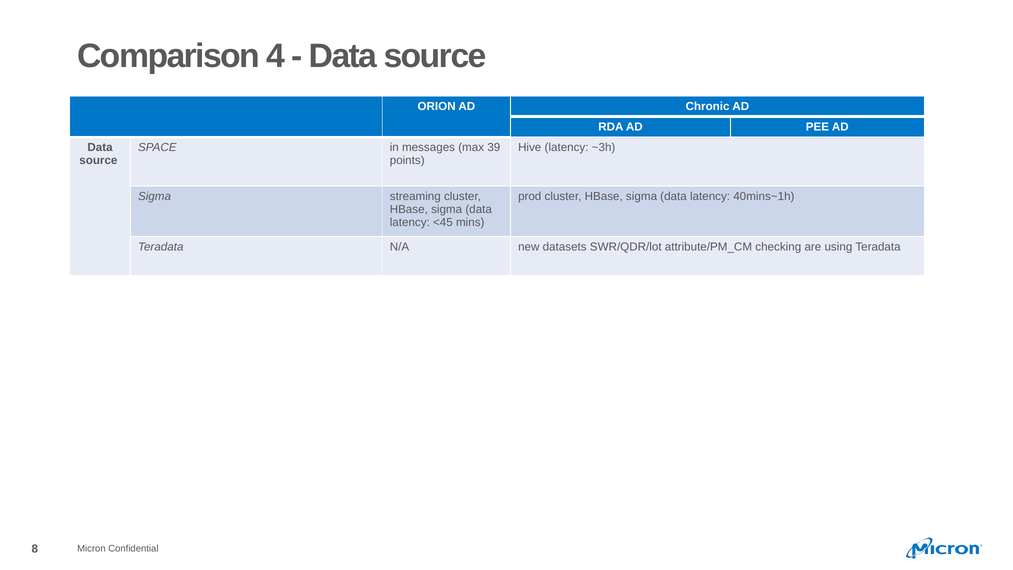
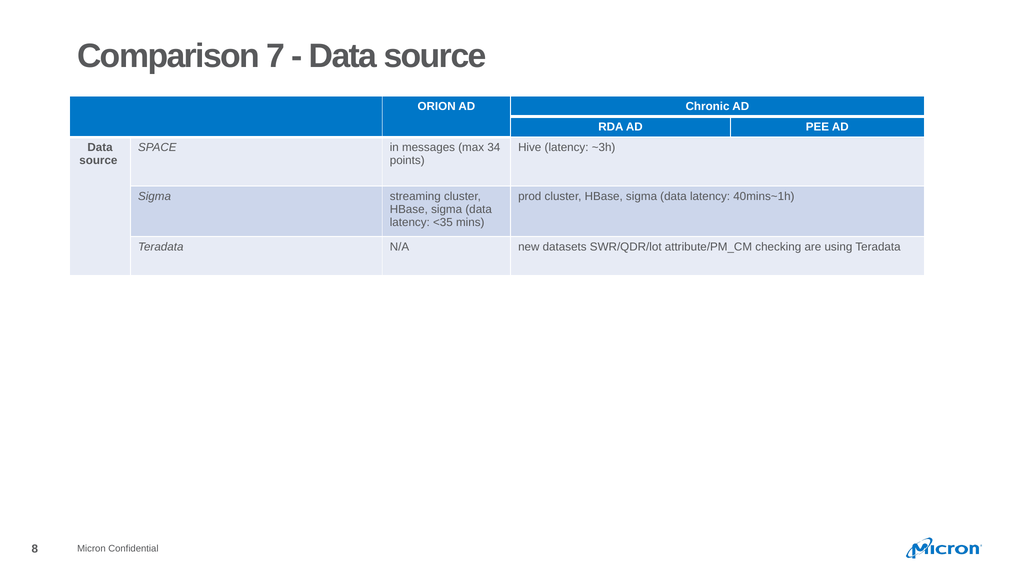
4: 4 -> 7
39: 39 -> 34
<45: <45 -> <35
